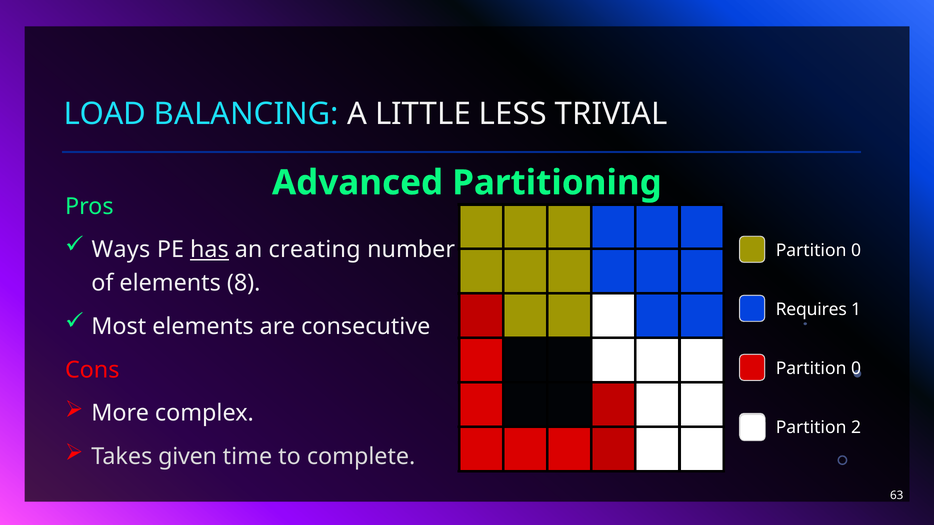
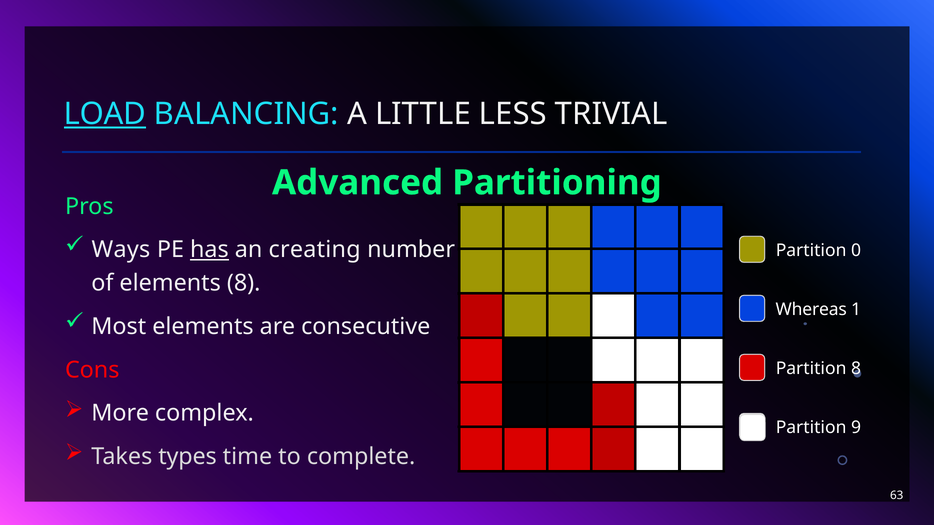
LOAD underline: none -> present
Requires: Requires -> Whereas
0 at (856, 369): 0 -> 8
2: 2 -> 9
given: given -> types
